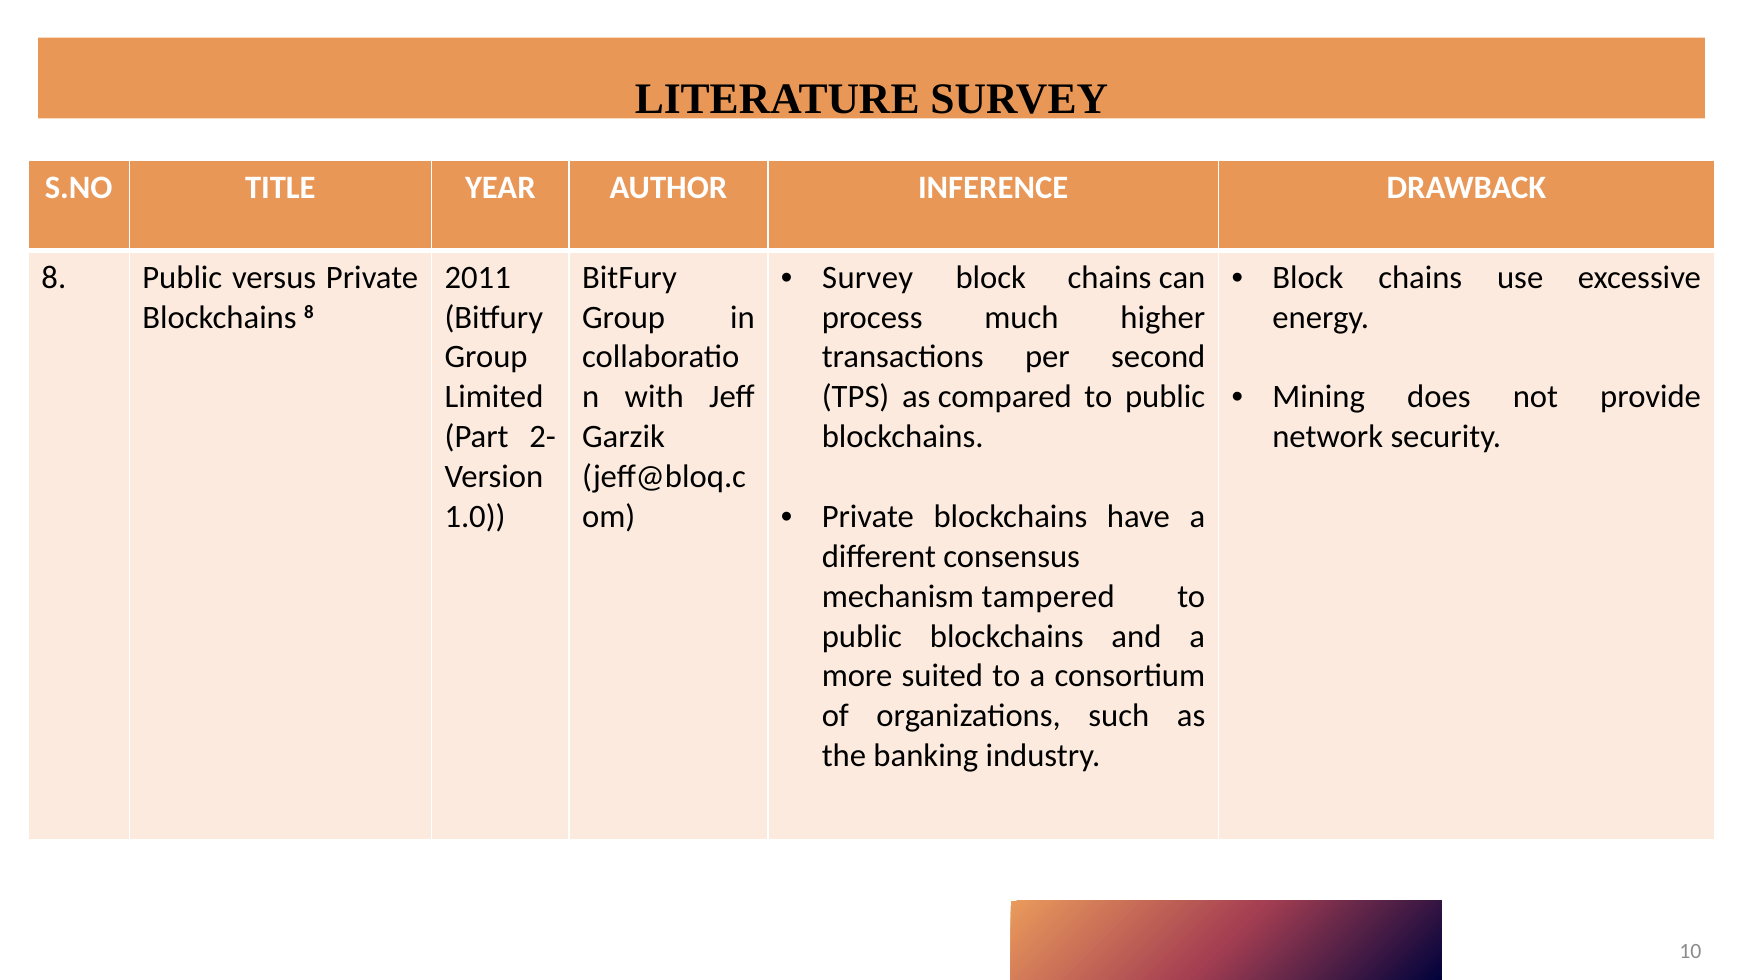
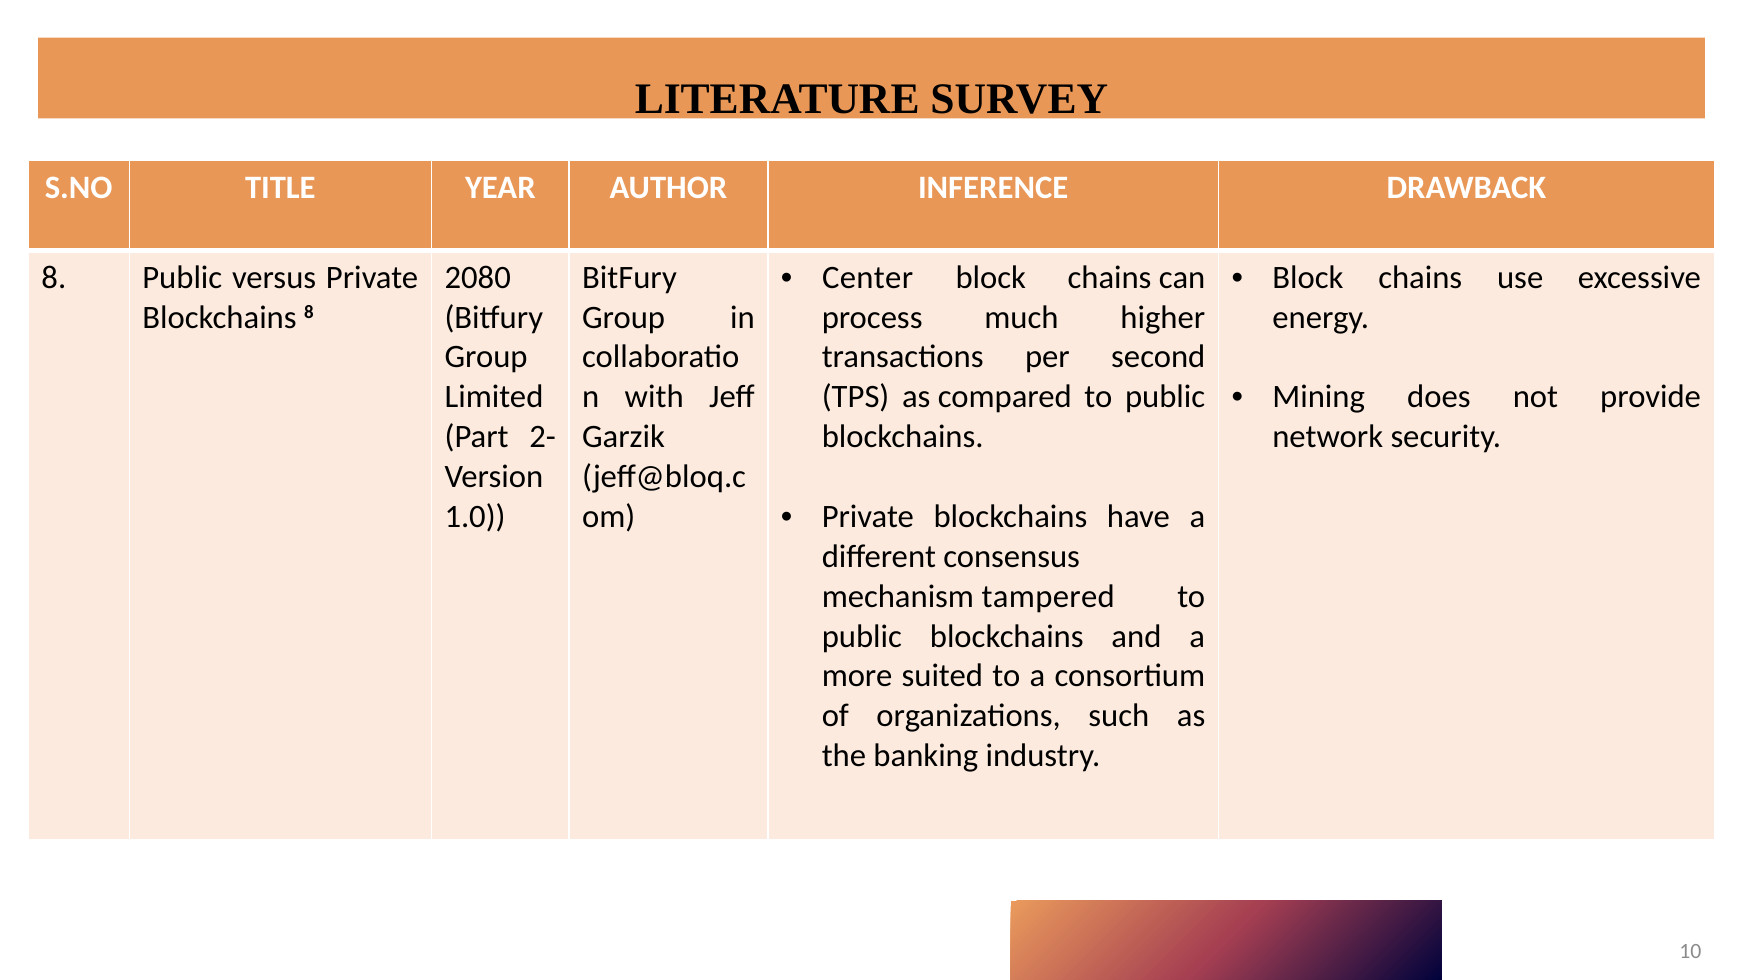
Survey at (868, 278): Survey -> Center
2011: 2011 -> 2080
